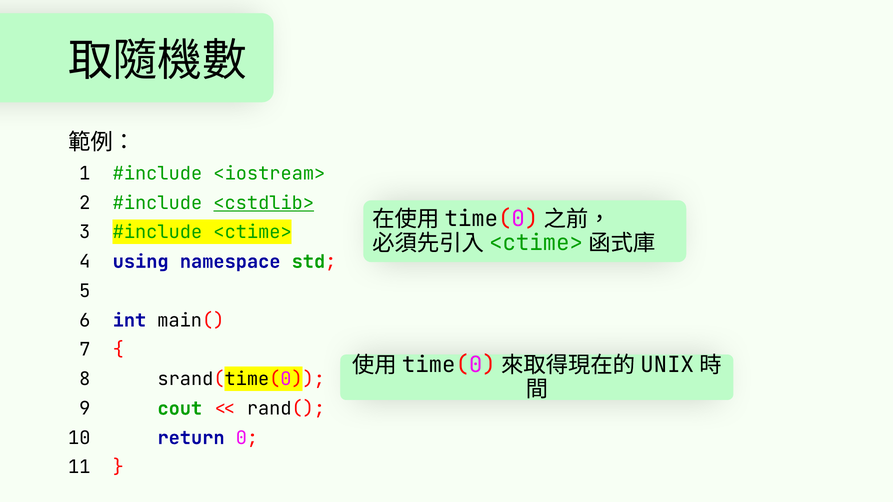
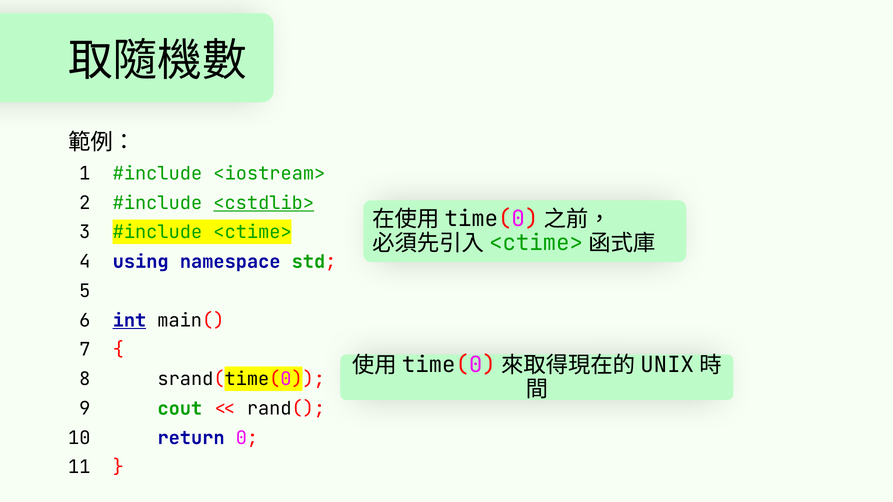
int underline: none -> present
